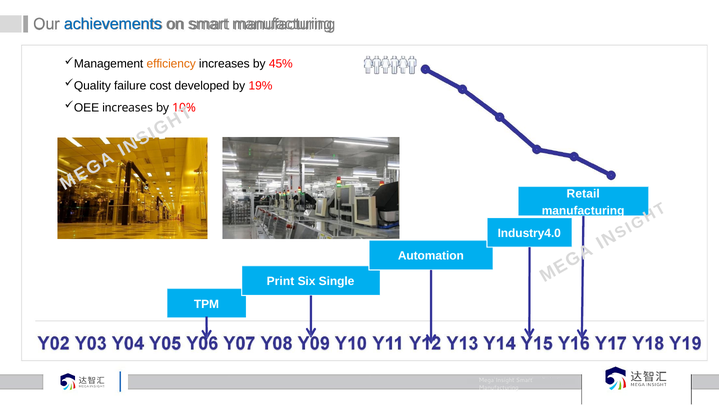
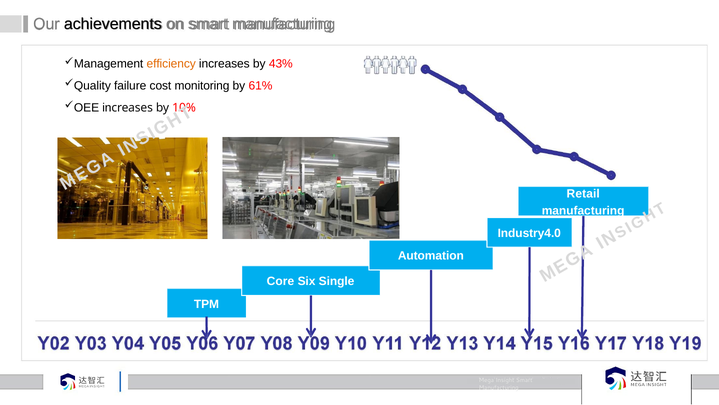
achievements colour: blue -> black
45%: 45% -> 43%
developed: developed -> monitoring
19%: 19% -> 61%
Print: Print -> Core
